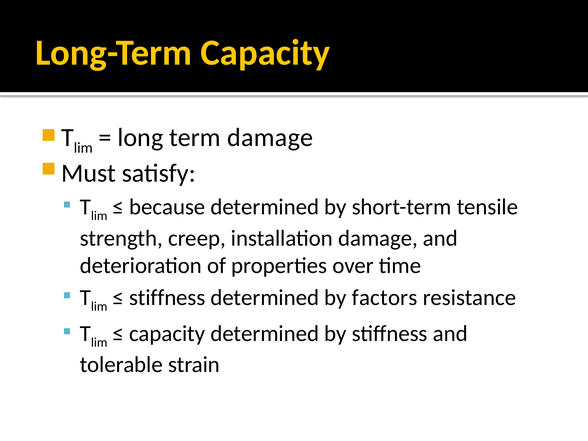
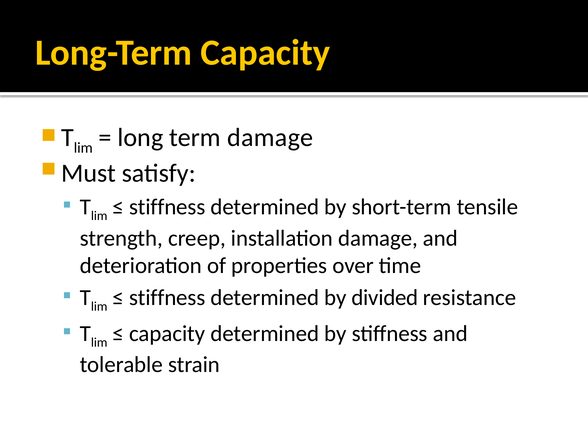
because at (167, 207): because -> stiffness
factors: factors -> divided
